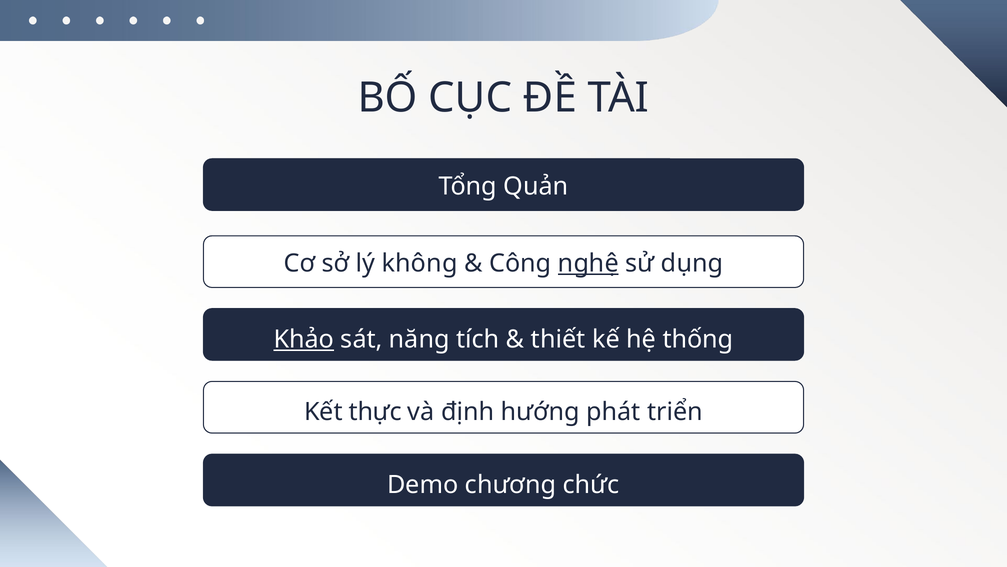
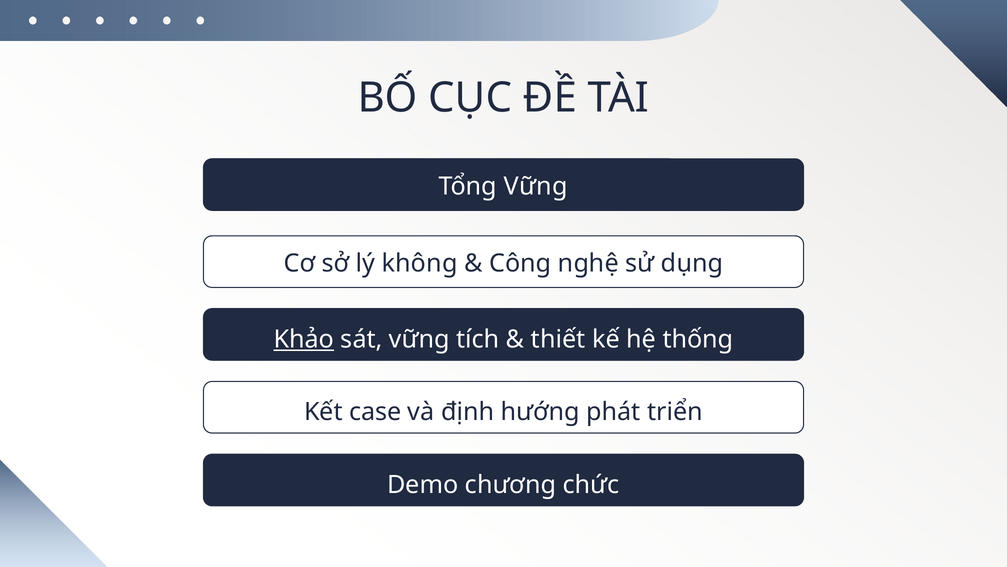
Tổng Quản: Quản -> Vững
nghệ underline: present -> none
sát năng: năng -> vững
thực: thực -> case
